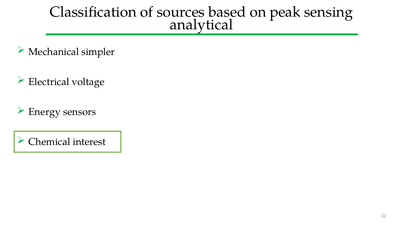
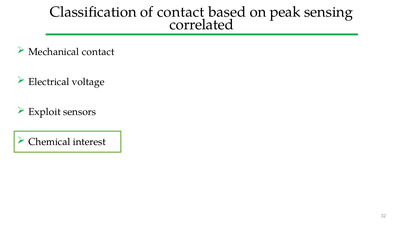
of sources: sources -> contact
analytical: analytical -> correlated
Mechanical simpler: simpler -> contact
Energy: Energy -> Exploit
